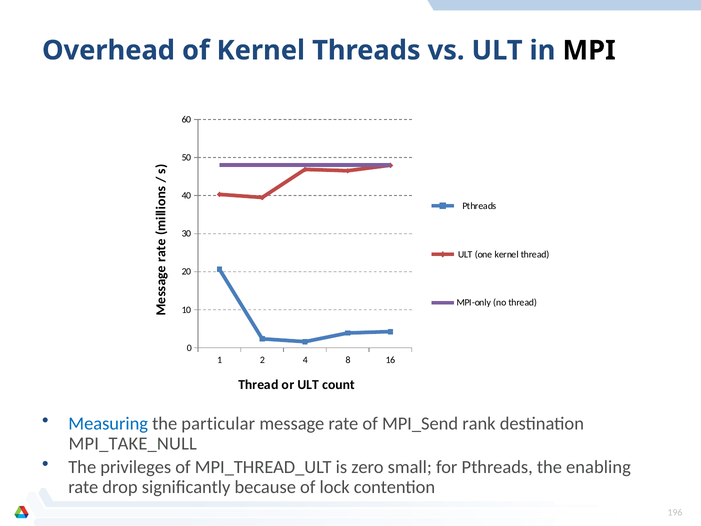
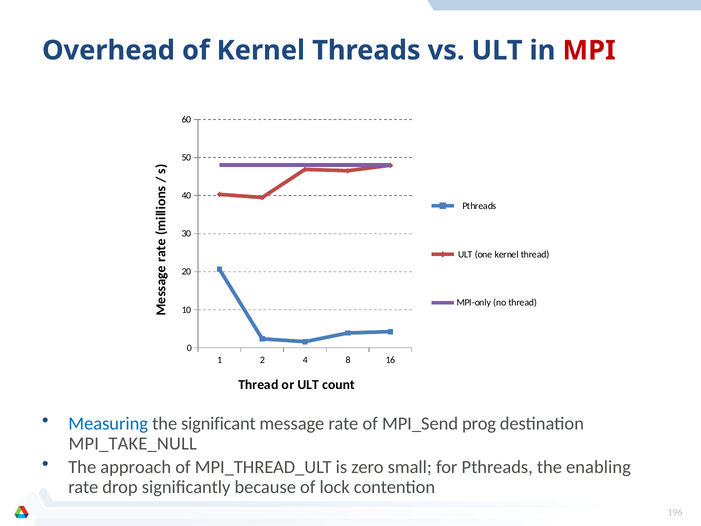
MPI colour: black -> red
particular: particular -> significant
rank: rank -> prog
privileges: privileges -> approach
